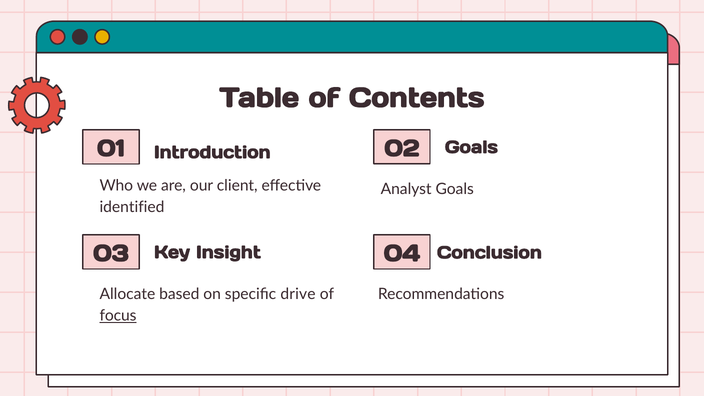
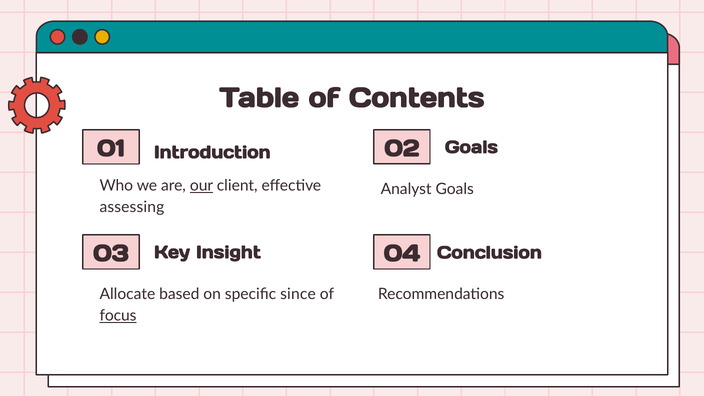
our underline: none -> present
identified: identified -> assessing
drive: drive -> since
